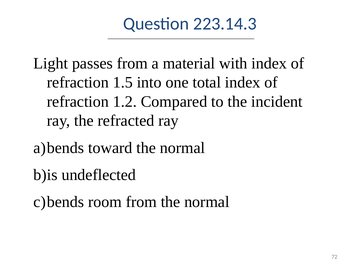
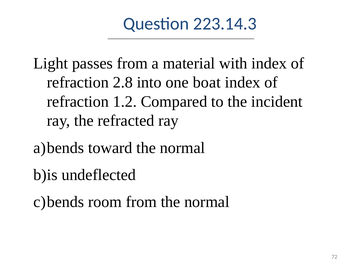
1.5: 1.5 -> 2.8
total: total -> boat
